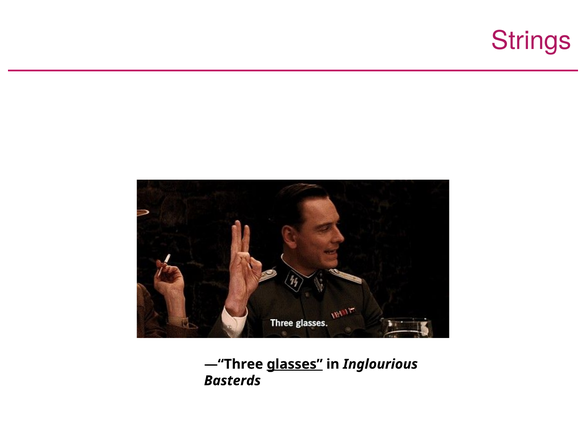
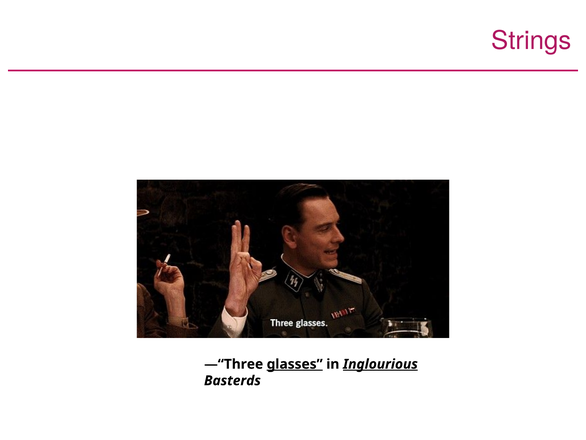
Inglourious underline: none -> present
